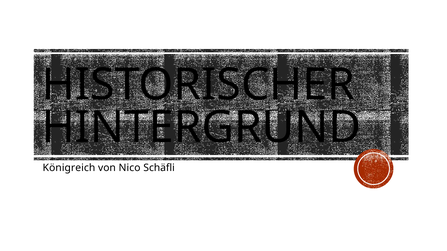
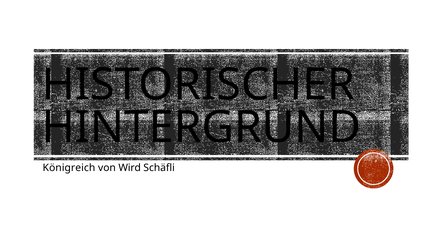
Nico: Nico -> Wird
